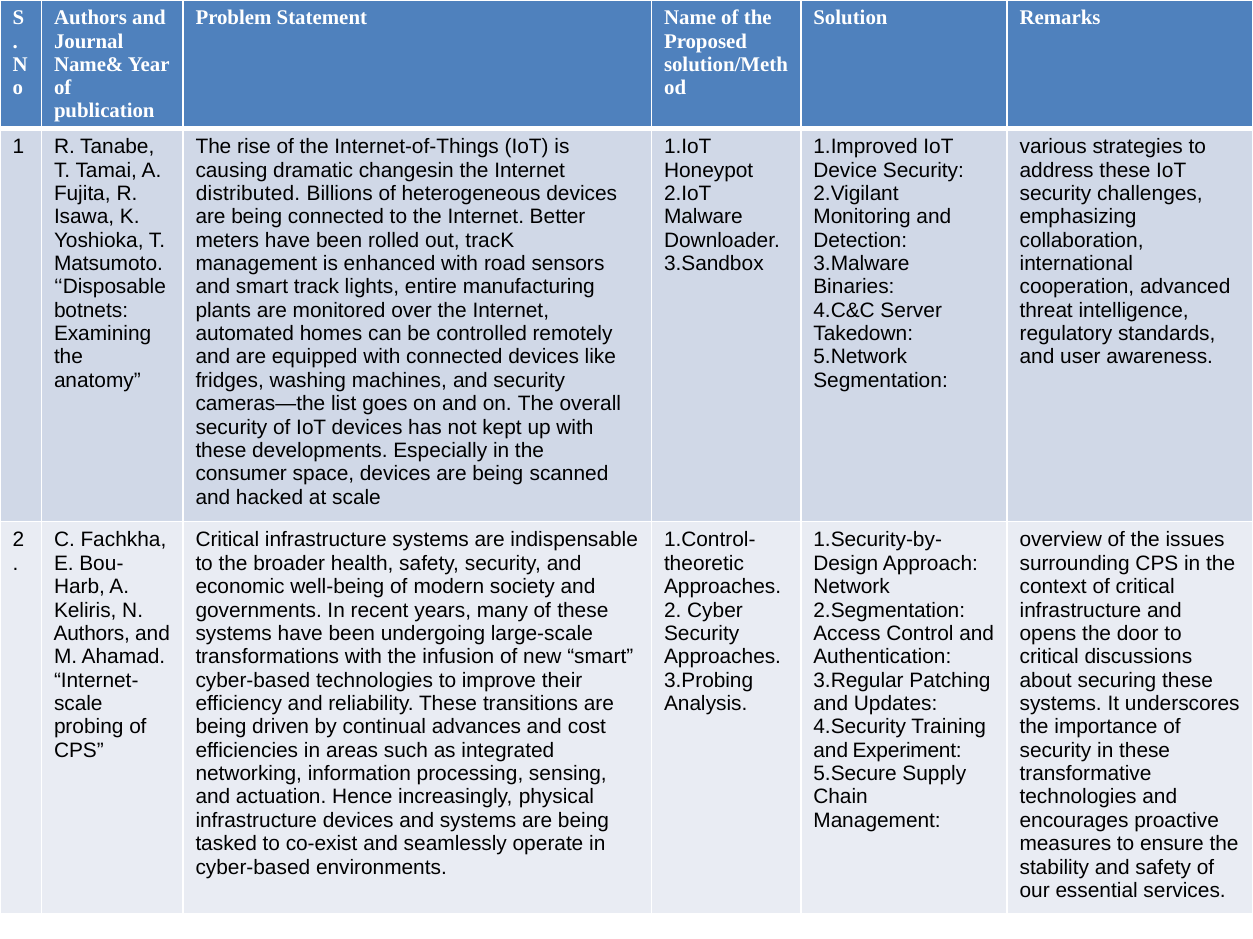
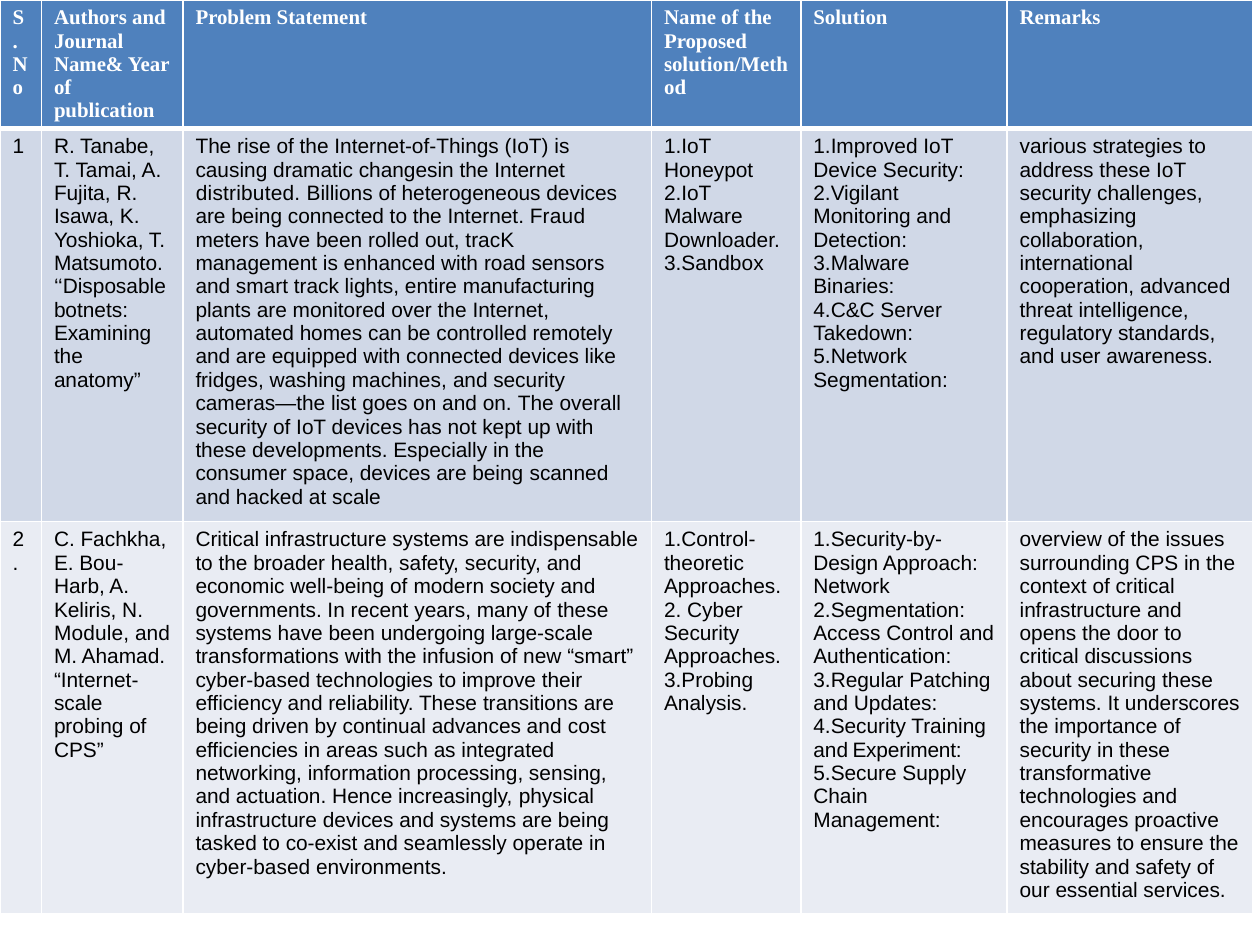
Better: Better -> Fraud
Authors at (92, 634): Authors -> Module
